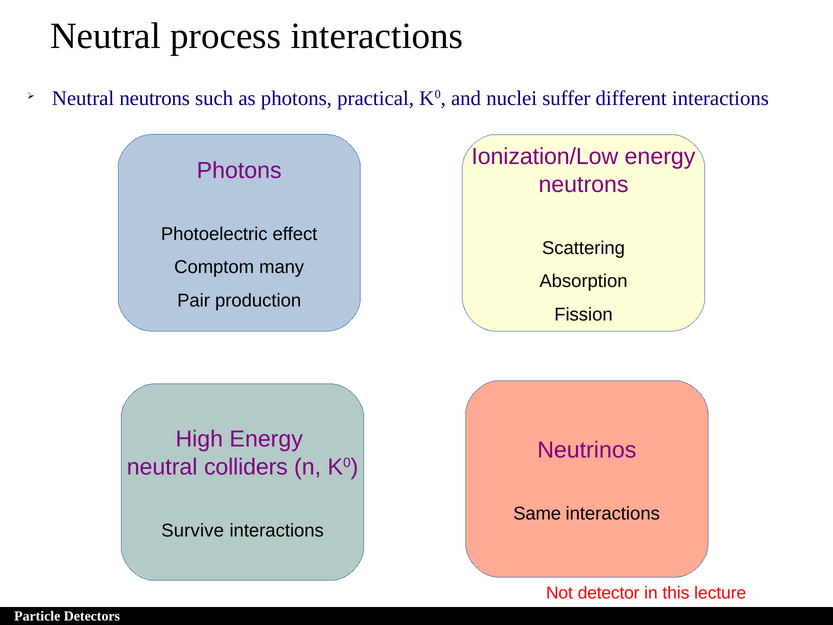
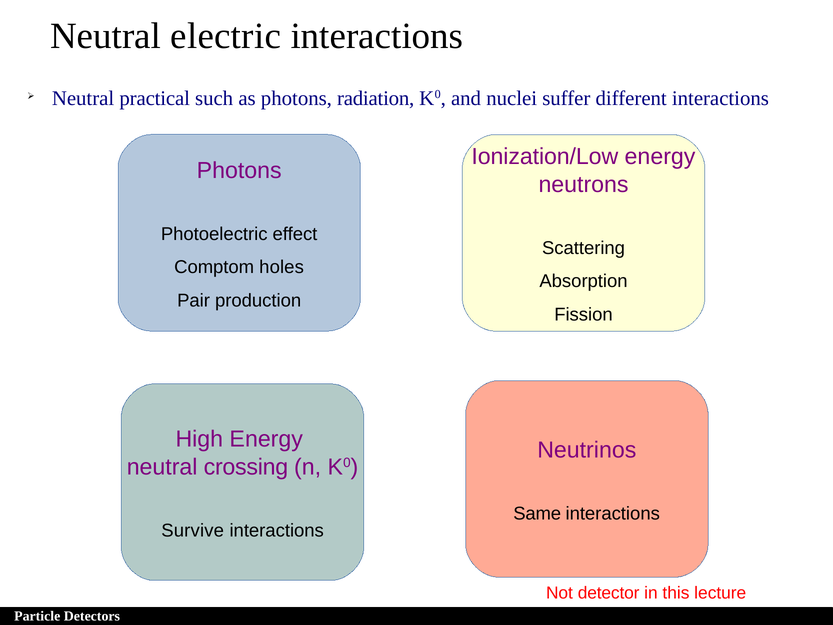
process: process -> electric
Neutral neutrons: neutrons -> practical
practical: practical -> radiation
many: many -> holes
colliders: colliders -> crossing
